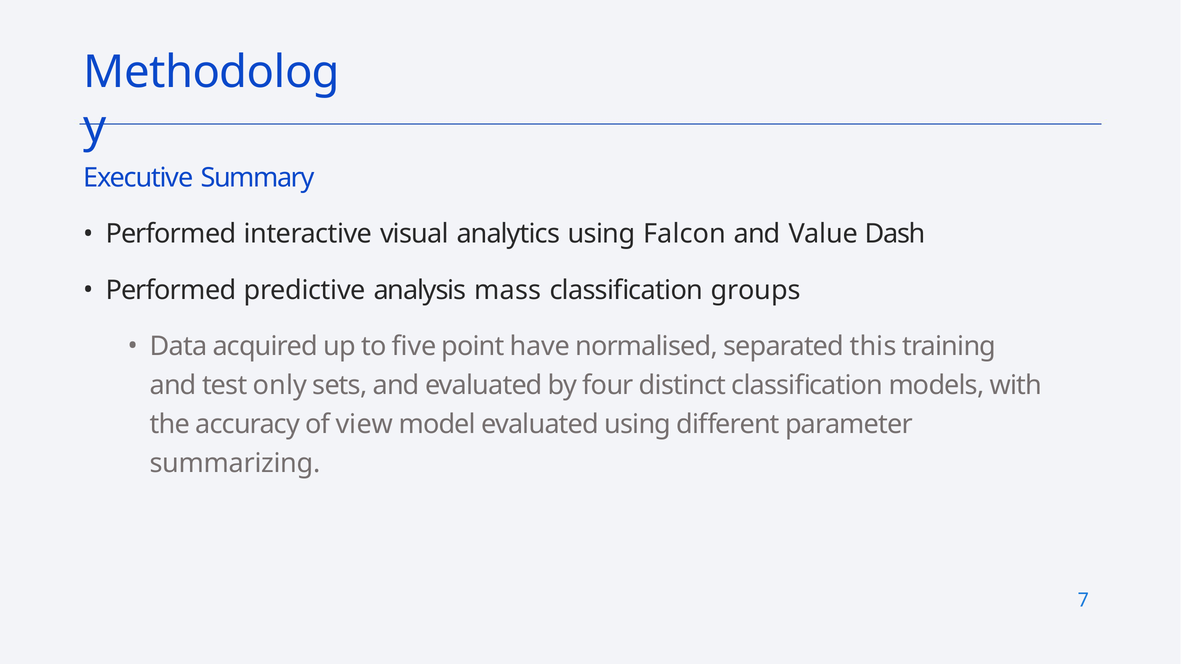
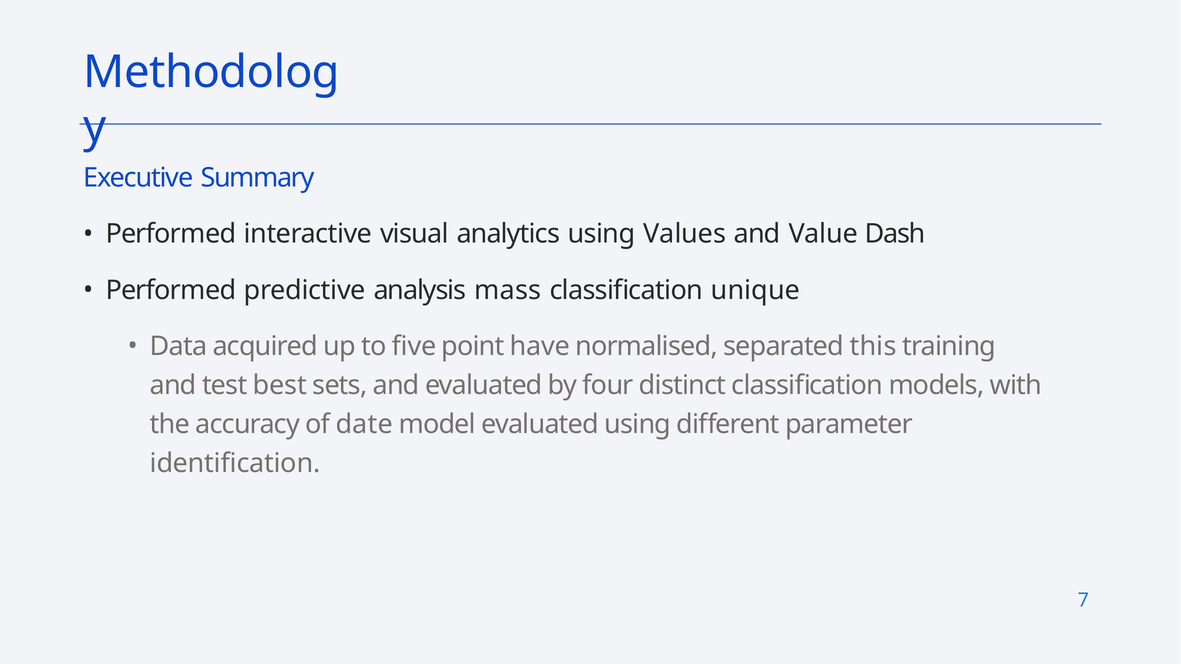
Falcon: Falcon -> Values
groups: groups -> unique
only: only -> best
view: view -> date
summarizing: summarizing -> identification
